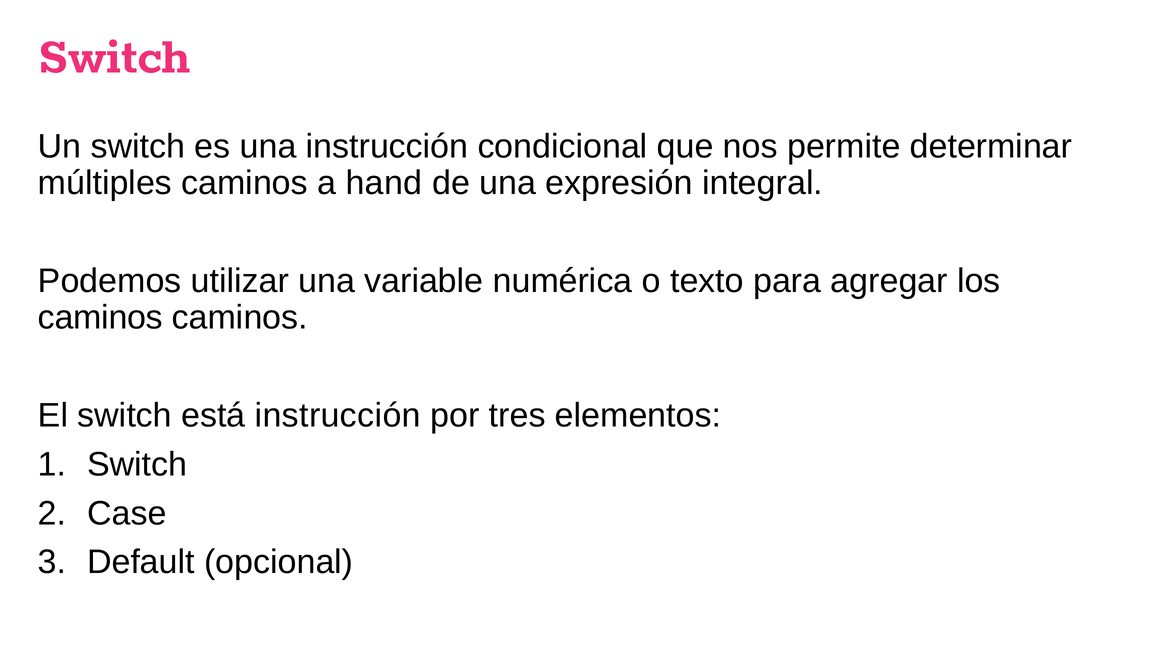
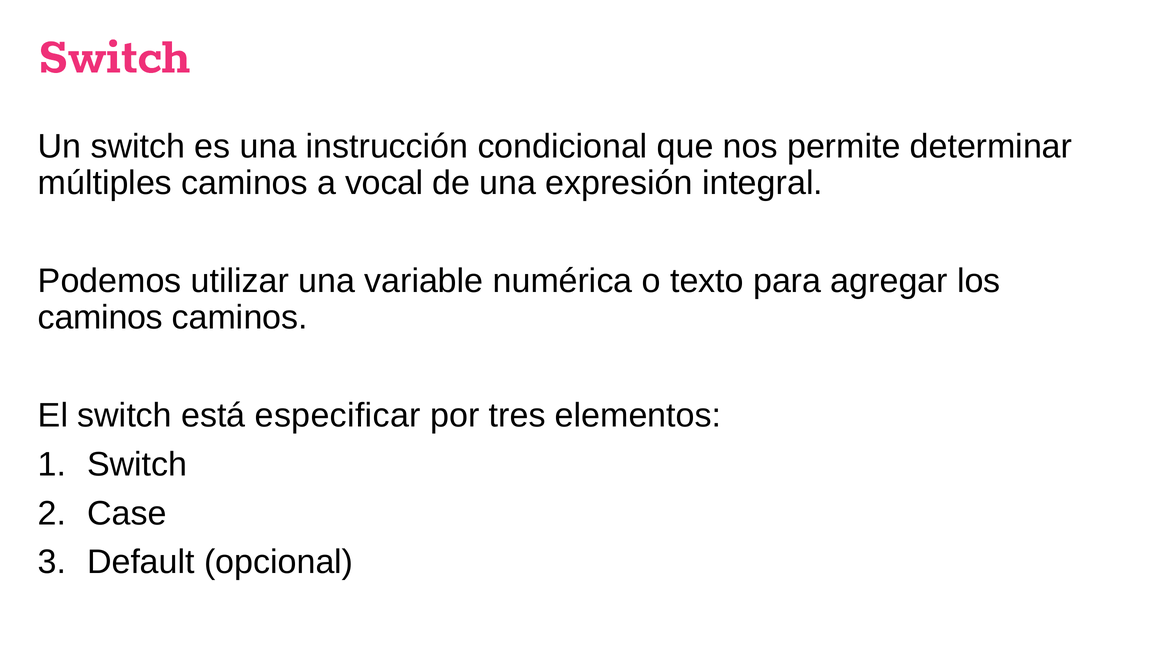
hand: hand -> vocal
está instrucción: instrucción -> especificar
